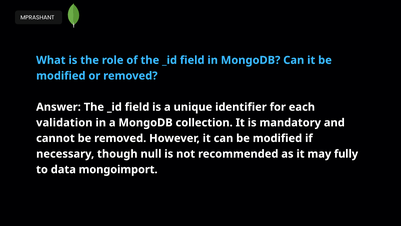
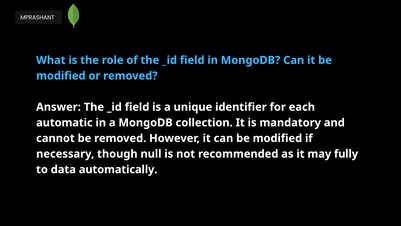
validation: validation -> automatic
mongoimport: mongoimport -> automatically
